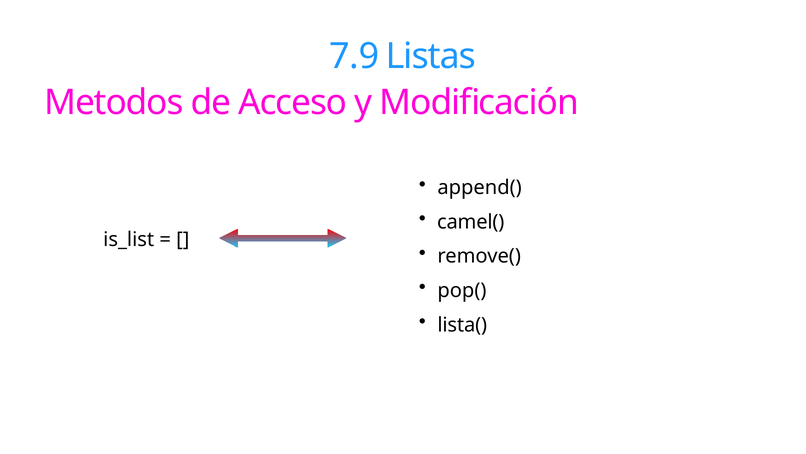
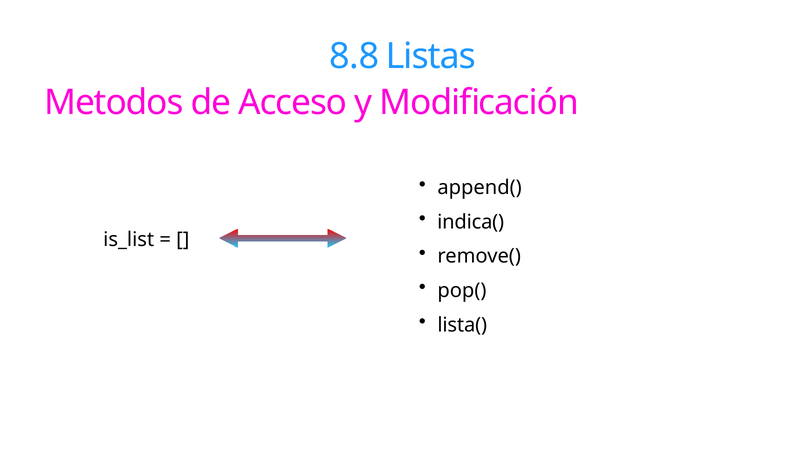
7.9: 7.9 -> 8.8
camel(: camel( -> indica(
